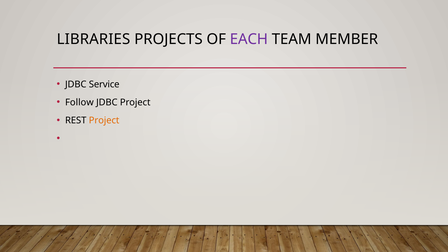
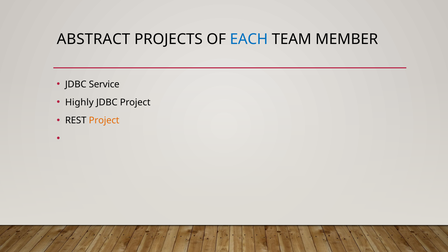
LIBRARIES: LIBRARIES -> ABSTRACT
EACH colour: purple -> blue
Follow: Follow -> Highly
